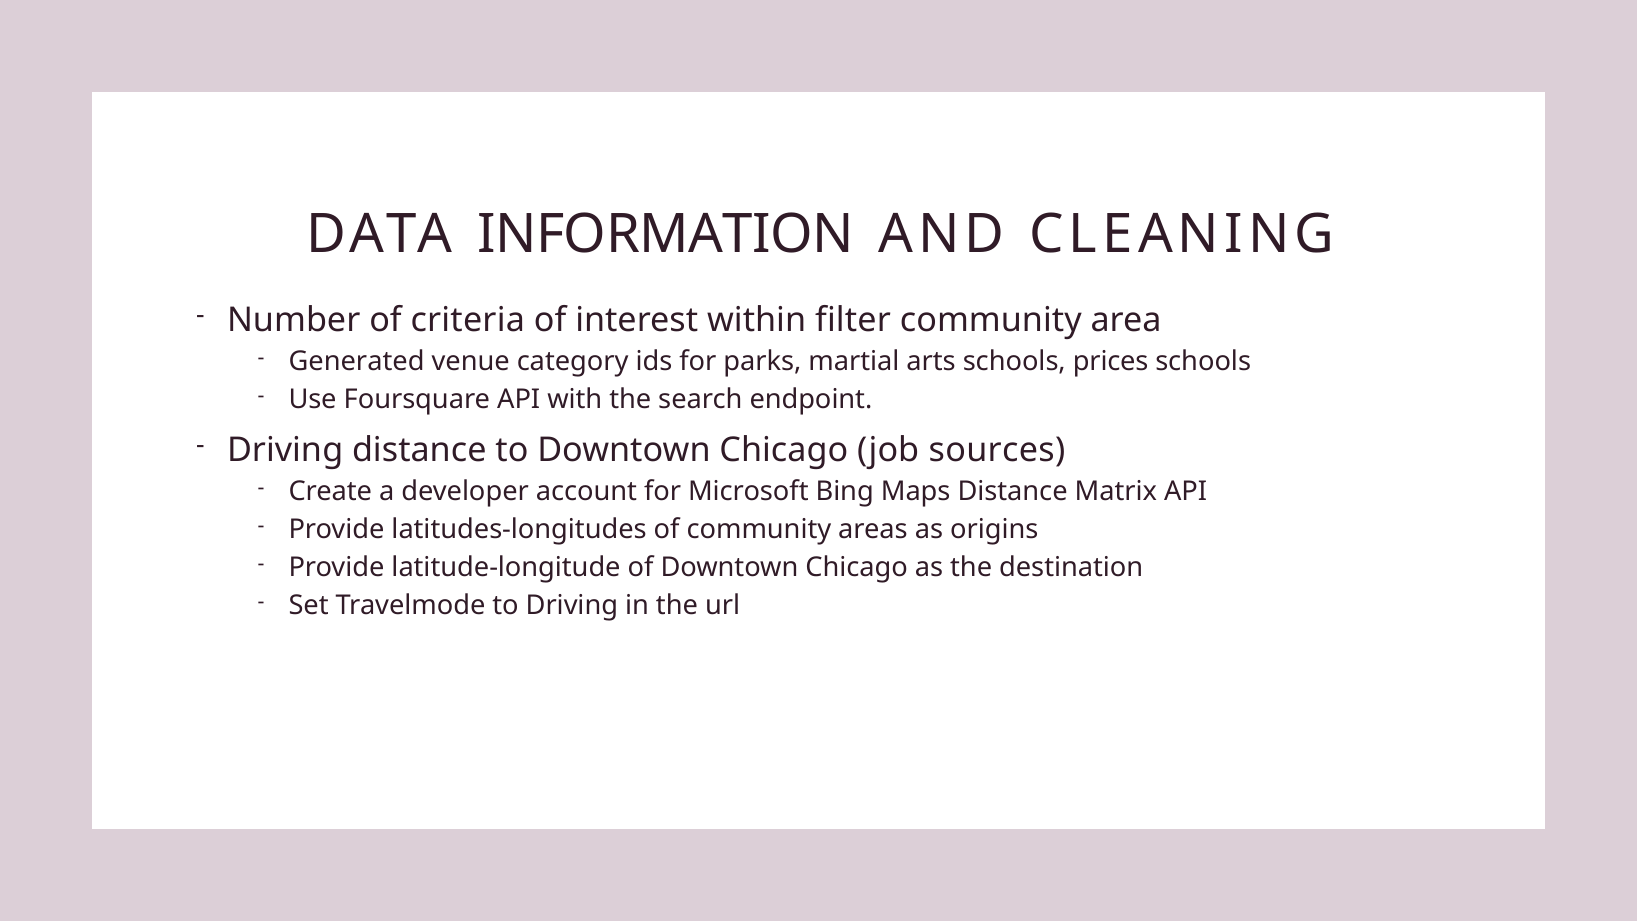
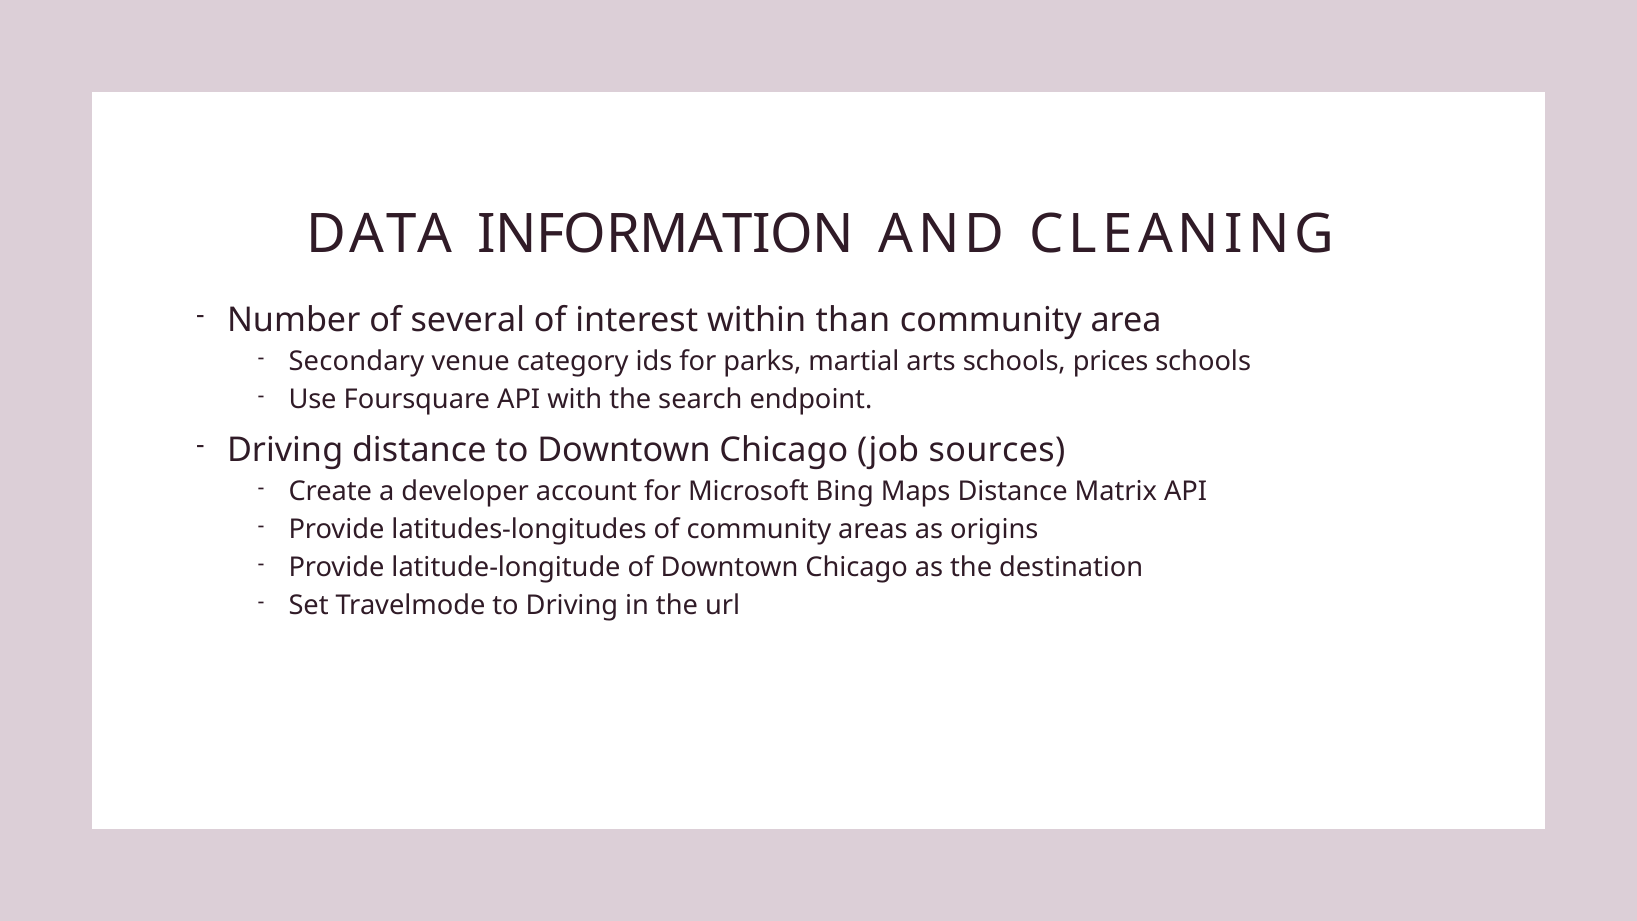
criteria: criteria -> several
filter: filter -> than
Generated: Generated -> Secondary
